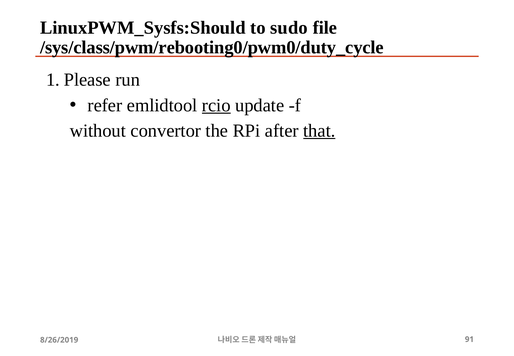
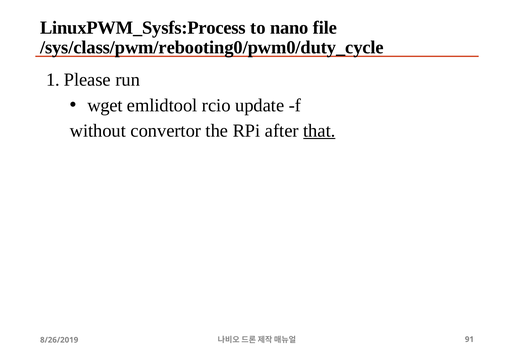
LinuxPWM_Sysfs:Should: LinuxPWM_Sysfs:Should -> LinuxPWM_Sysfs:Process
sudo: sudo -> nano
refer: refer -> wget
rcio underline: present -> none
